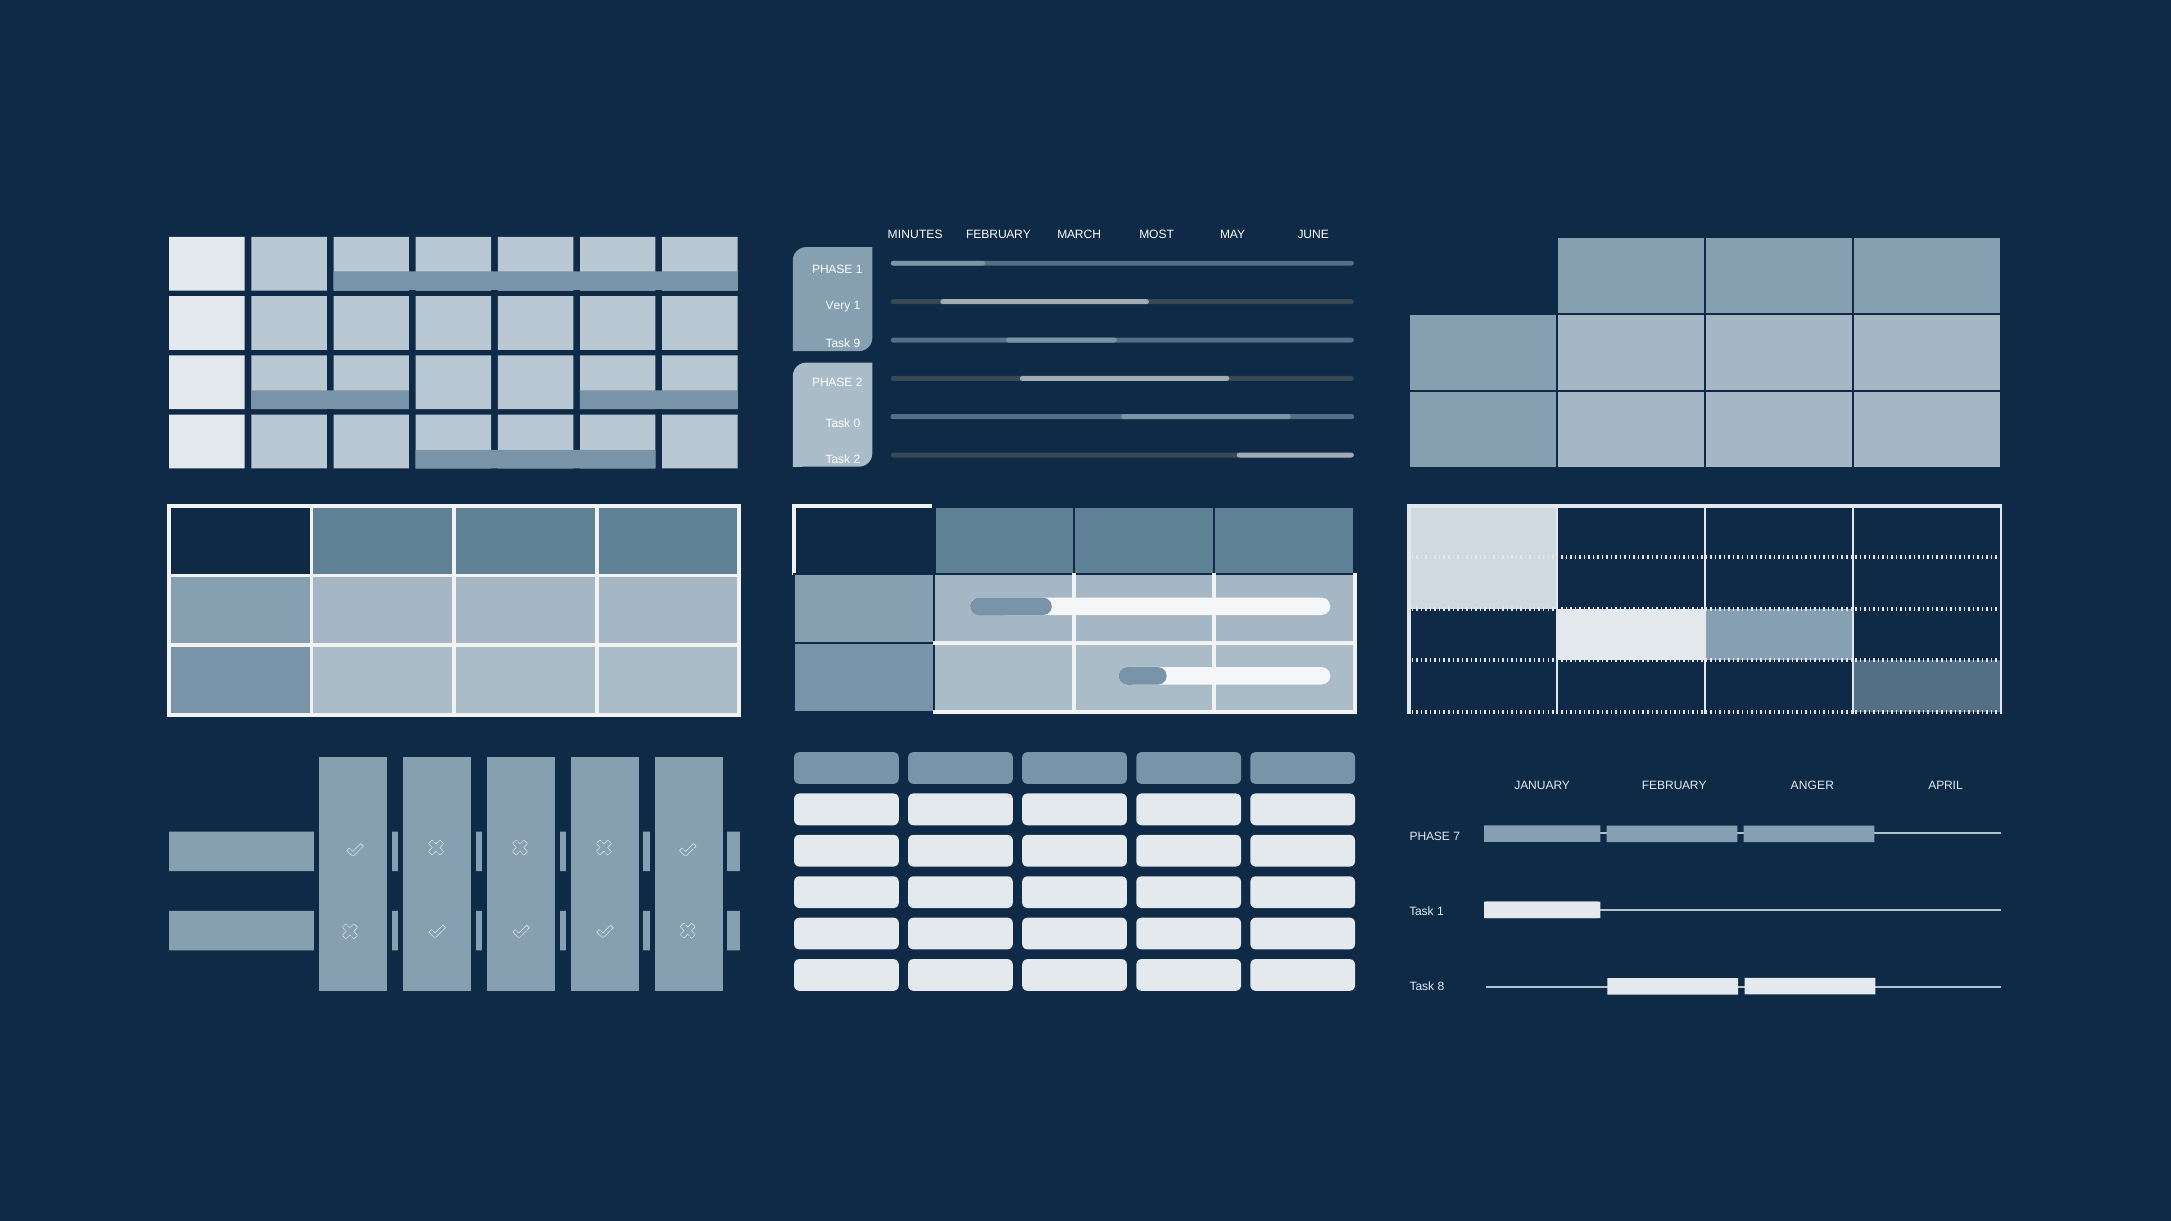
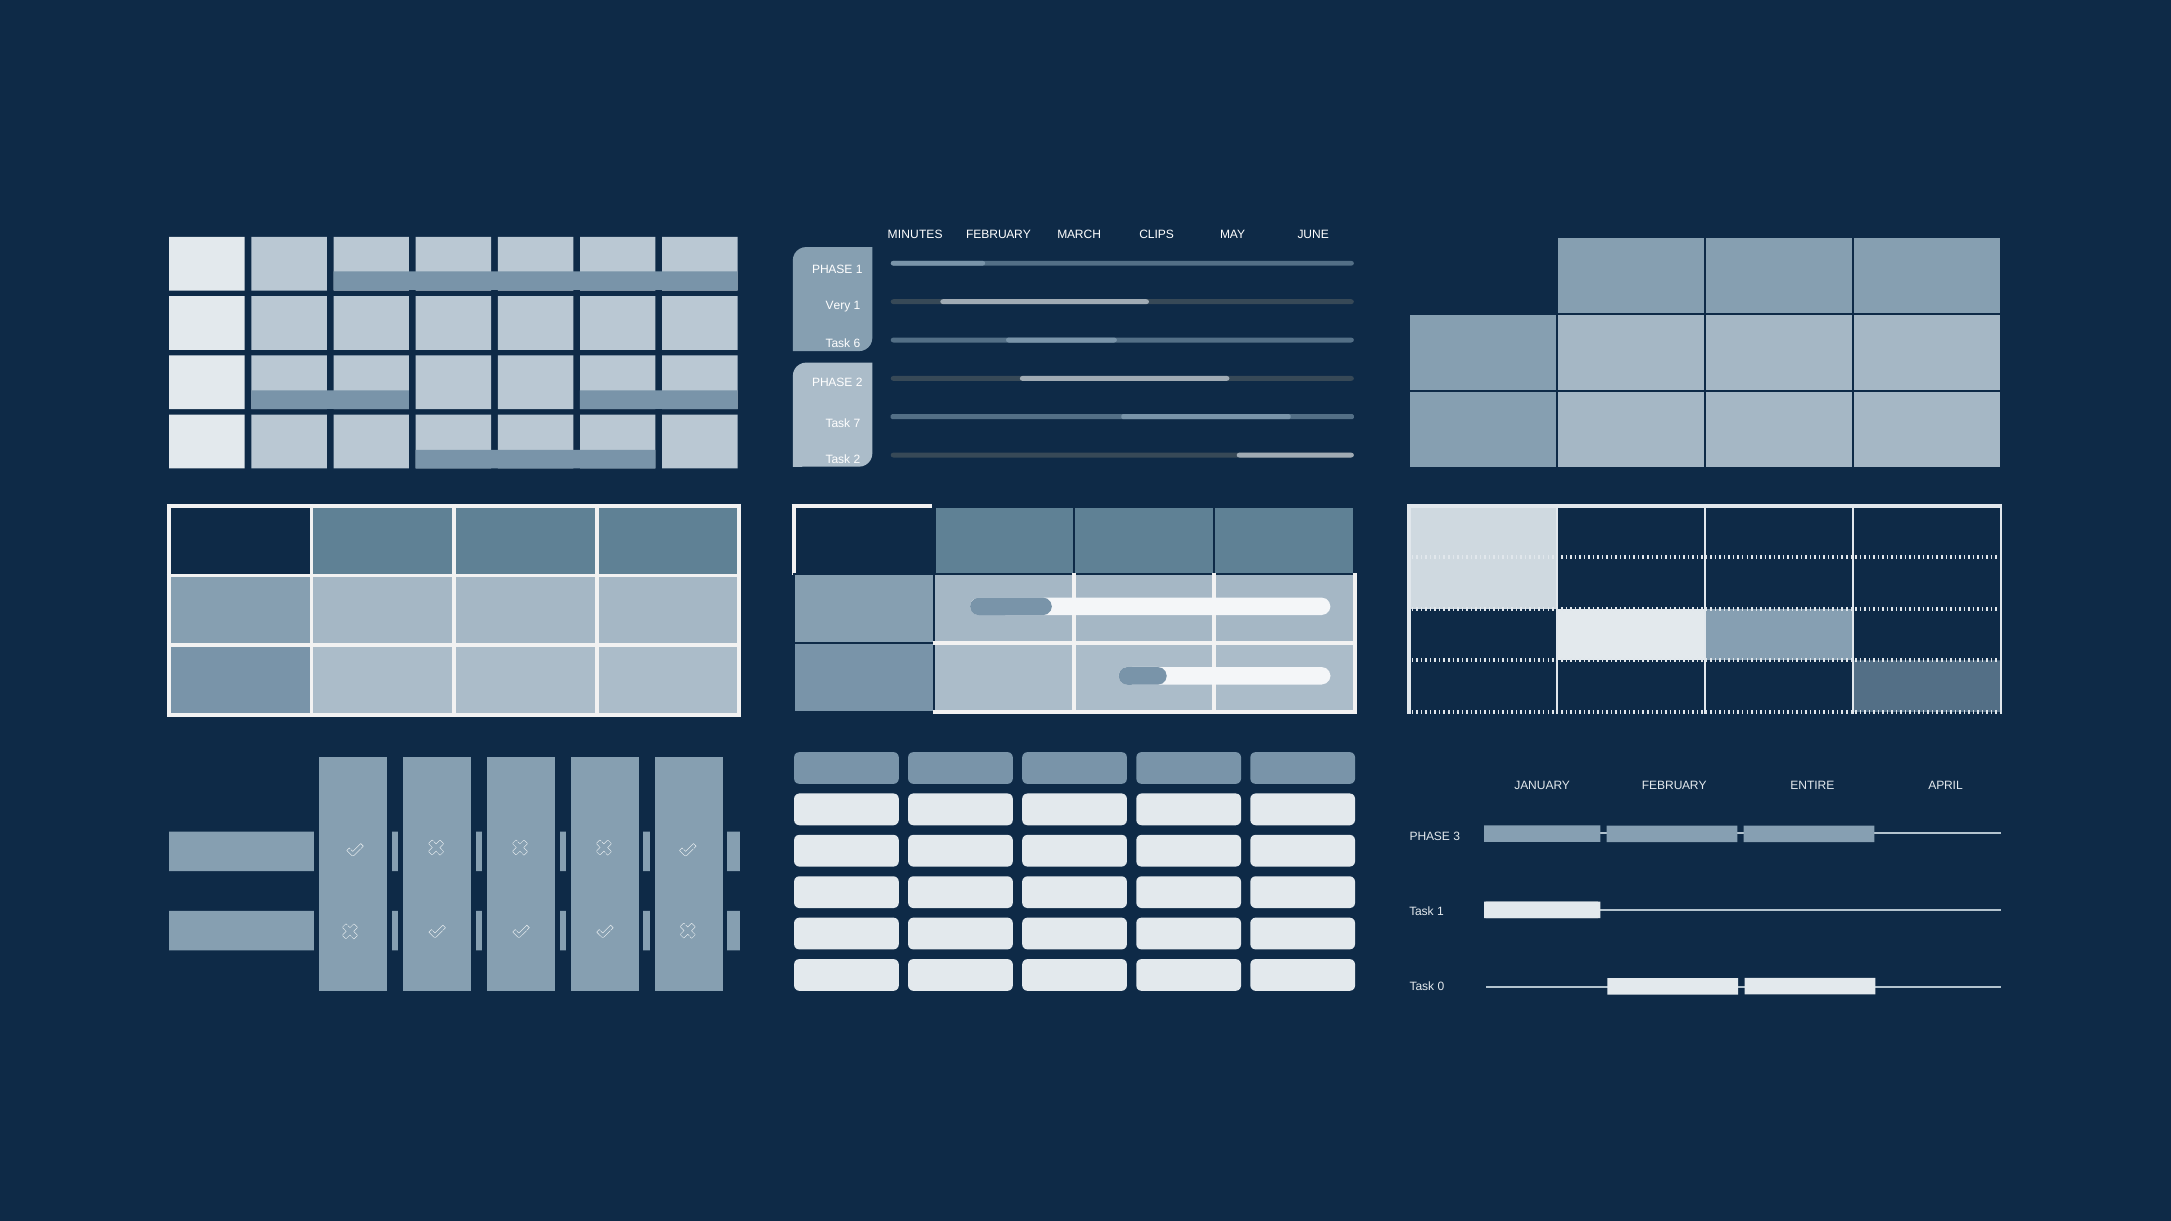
MOST: MOST -> CLIPS
9: 9 -> 6
0: 0 -> 7
ANGER: ANGER -> ENTIRE
7: 7 -> 3
8: 8 -> 0
